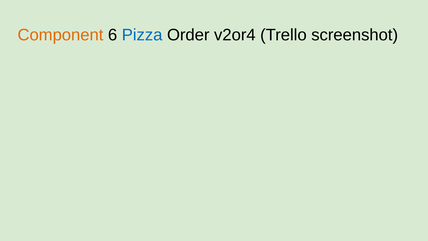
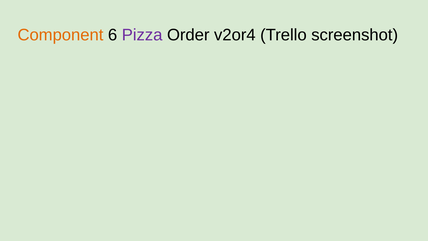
Pizza colour: blue -> purple
